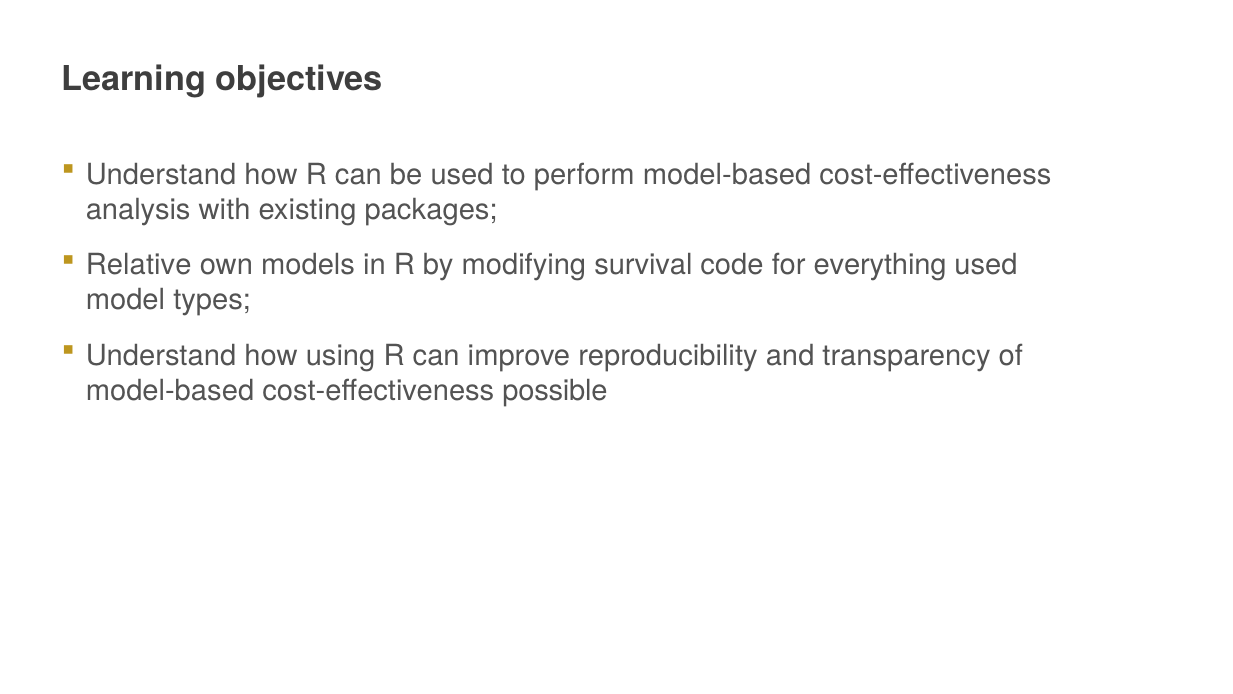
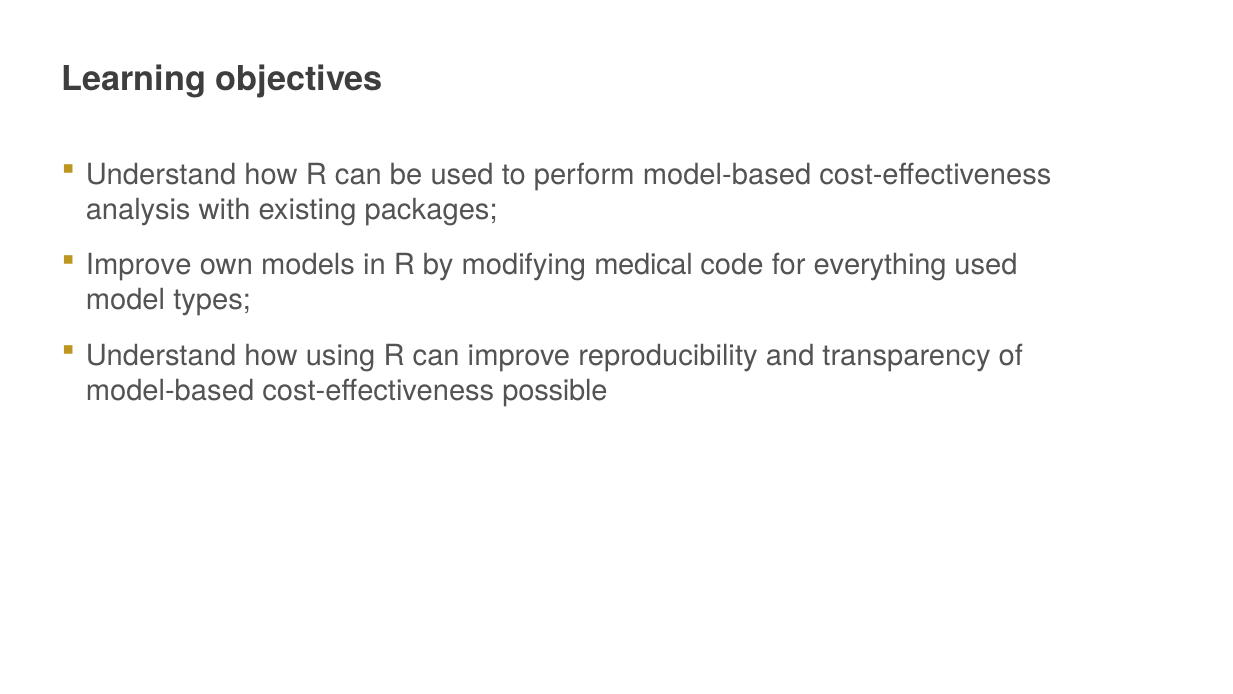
Relative at (139, 265): Relative -> Improve
survival: survival -> medical
